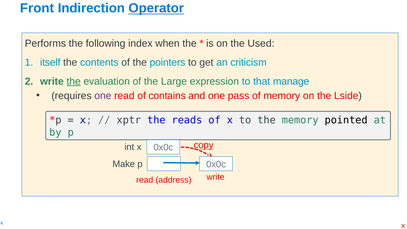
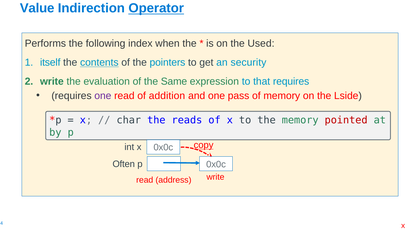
Front: Front -> Value
contents underline: none -> present
criticism: criticism -> security
the at (74, 81) underline: present -> none
Large: Large -> Same
that manage: manage -> requires
contains: contains -> addition
xptr: xptr -> char
pointed colour: black -> red
Make: Make -> Often
